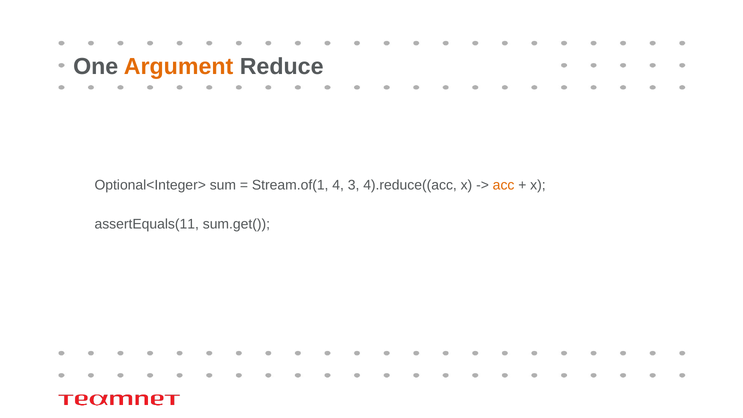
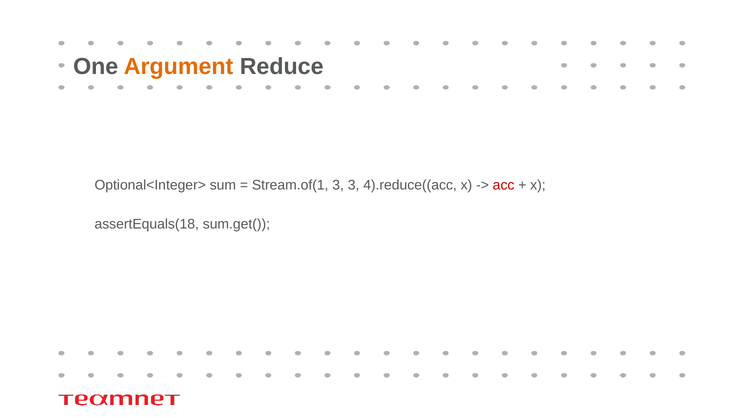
Stream.of(1 4: 4 -> 3
acc colour: orange -> red
assertEquals(11: assertEquals(11 -> assertEquals(18
